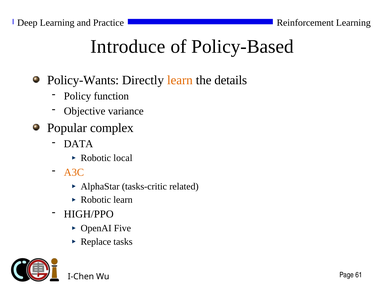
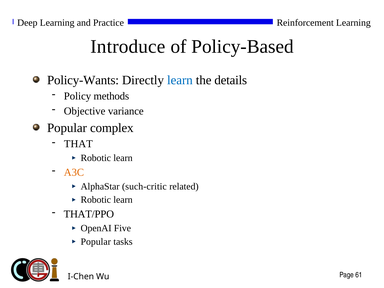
learn at (180, 80) colour: orange -> blue
function: function -> methods
DATA: DATA -> THAT
local at (123, 158): local -> learn
tasks-critic: tasks-critic -> such-critic
HIGH/PPO: HIGH/PPO -> THAT/PPO
Replace at (96, 242): Replace -> Popular
